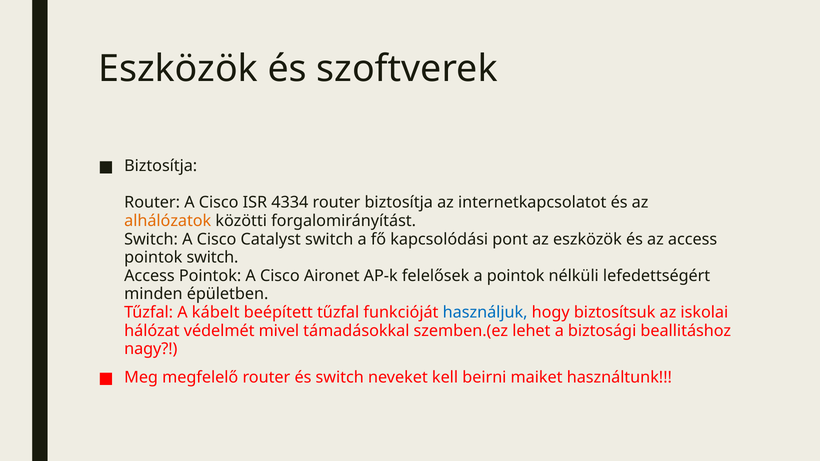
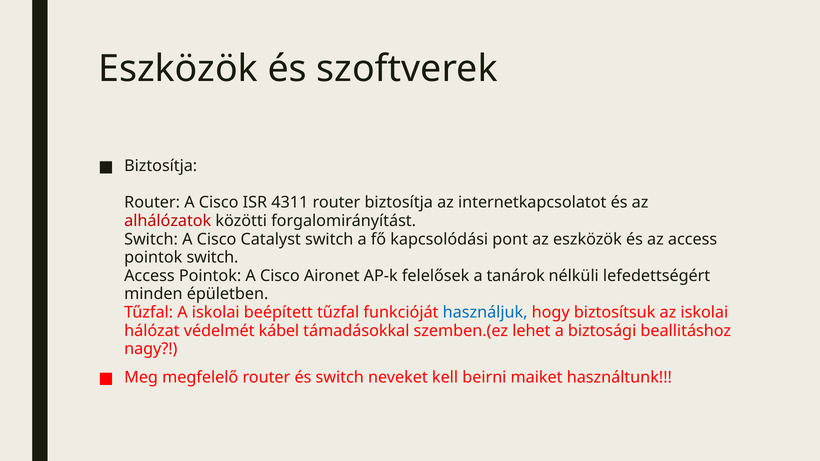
4334: 4334 -> 4311
alhálózatok colour: orange -> red
a pointok: pointok -> tanárok
A kábelt: kábelt -> iskolai
mivel: mivel -> kábel
